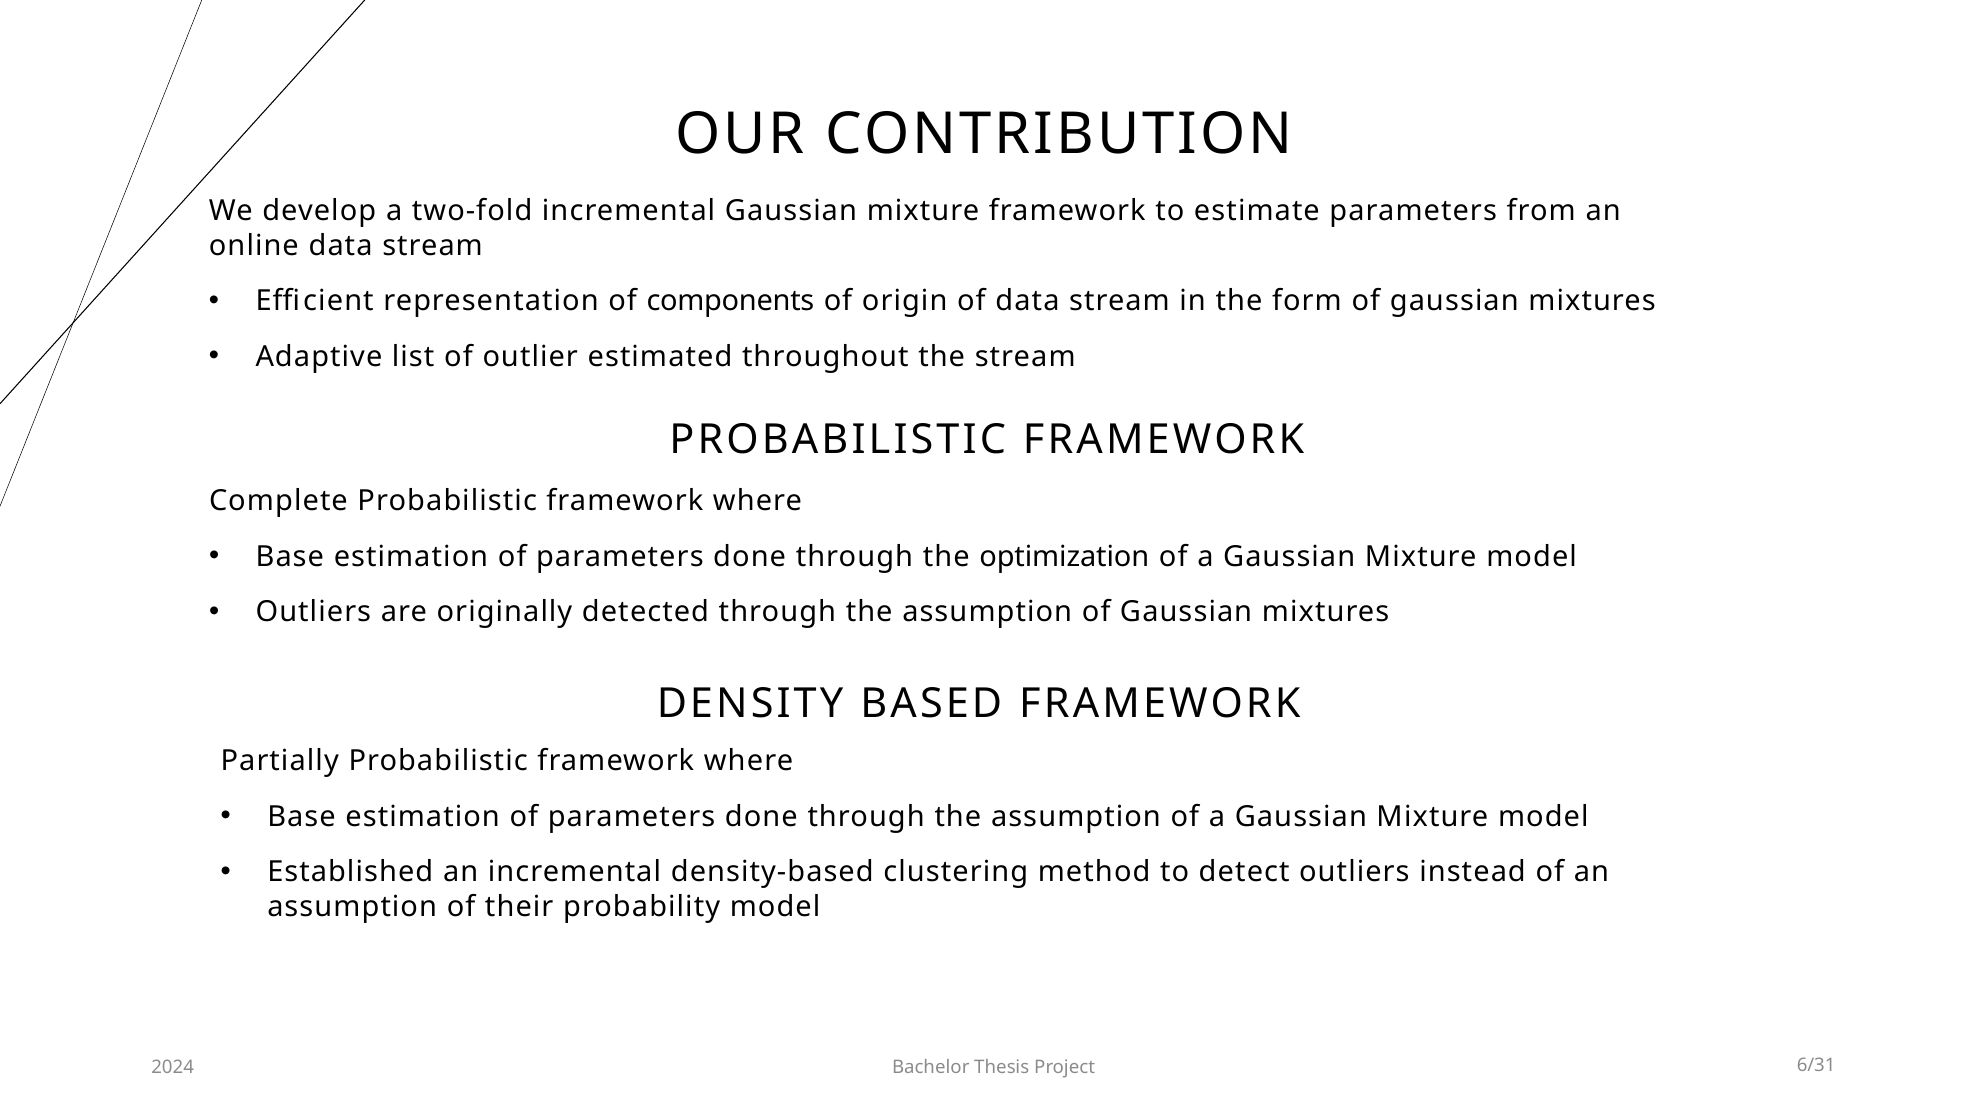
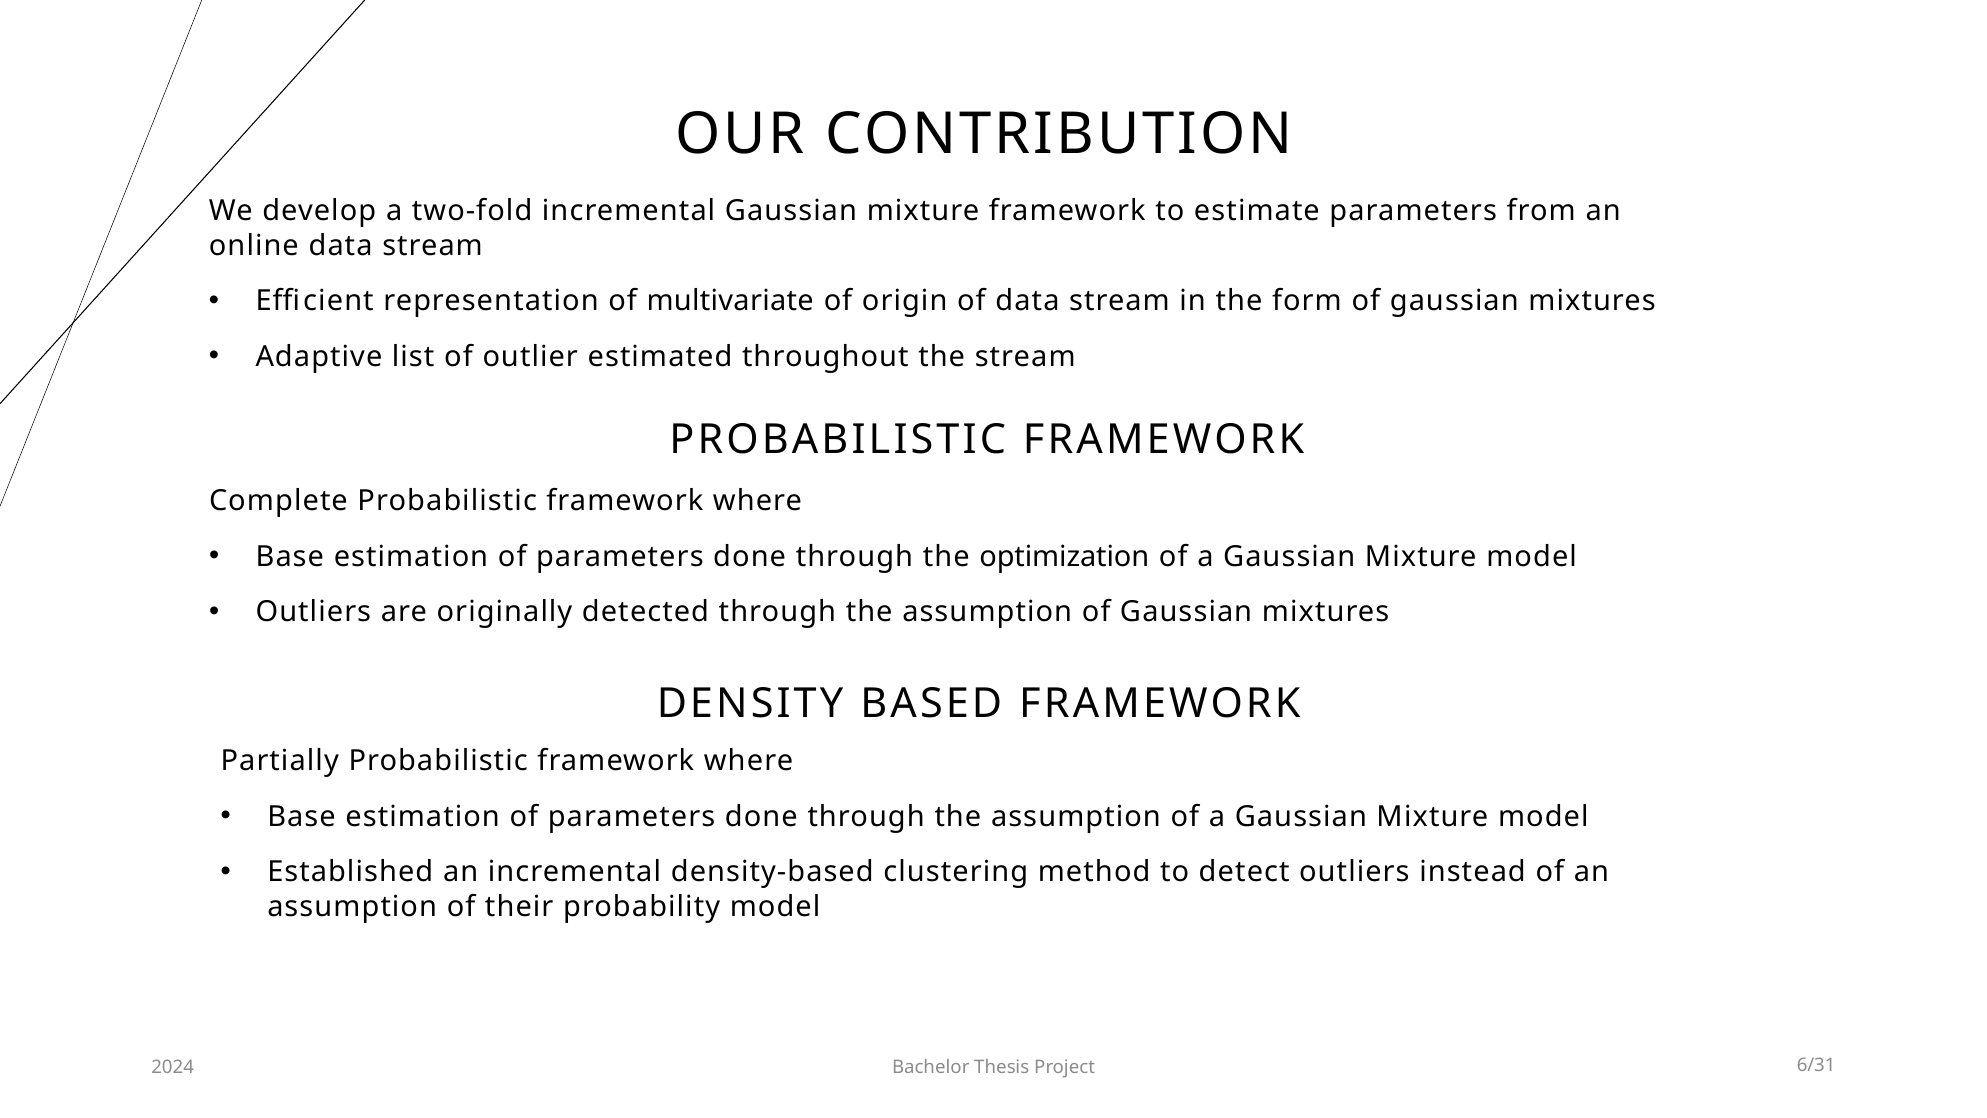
components: components -> multivariate
